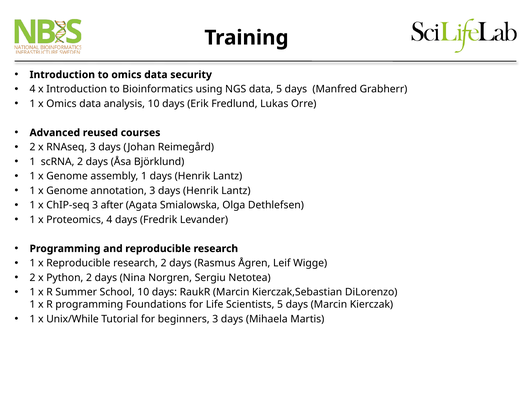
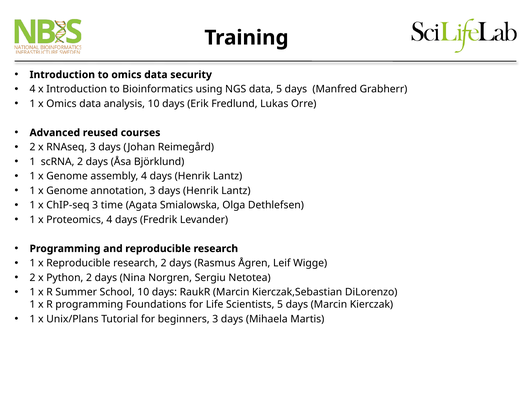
assembly 1: 1 -> 4
after: after -> time
Unix/While: Unix/While -> Unix/Plans
